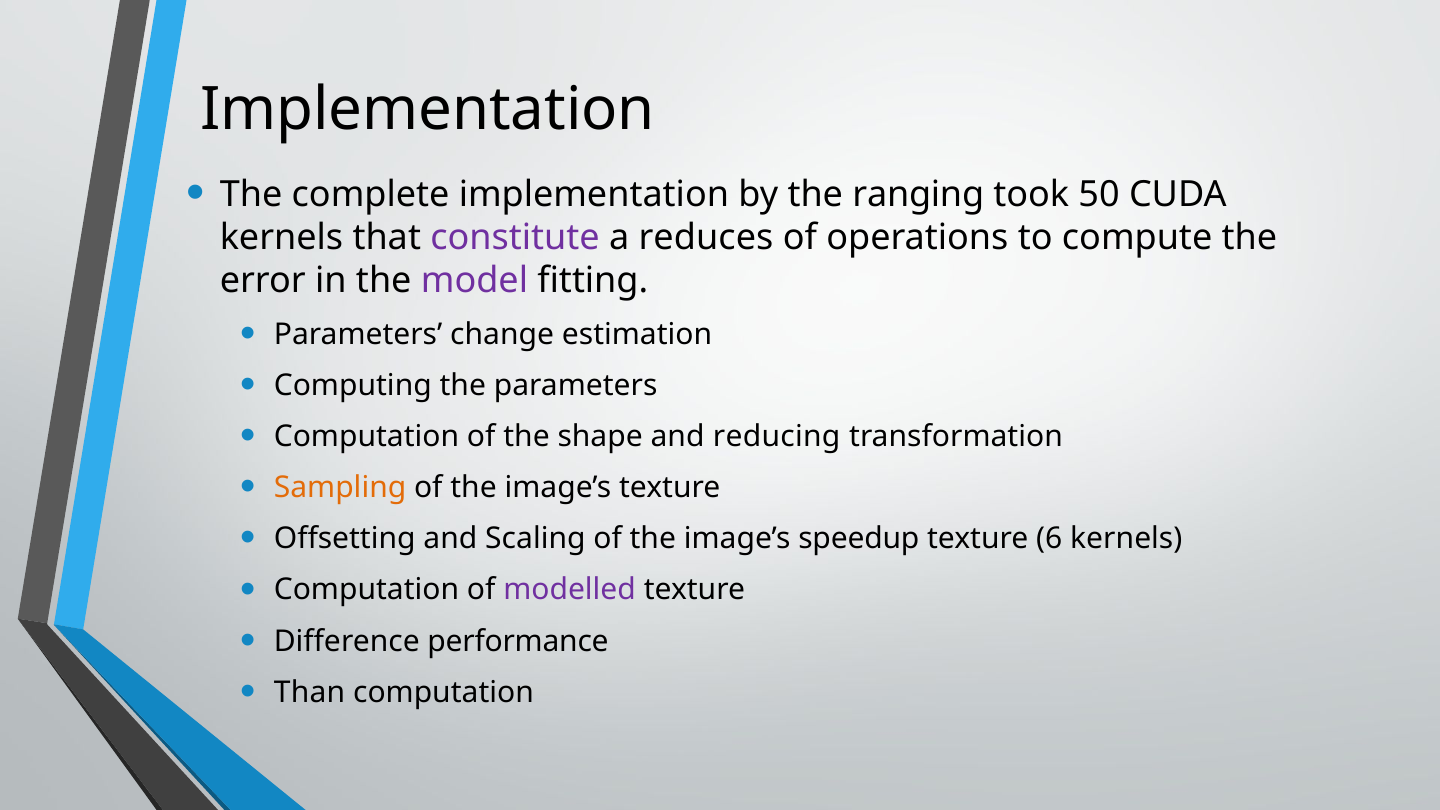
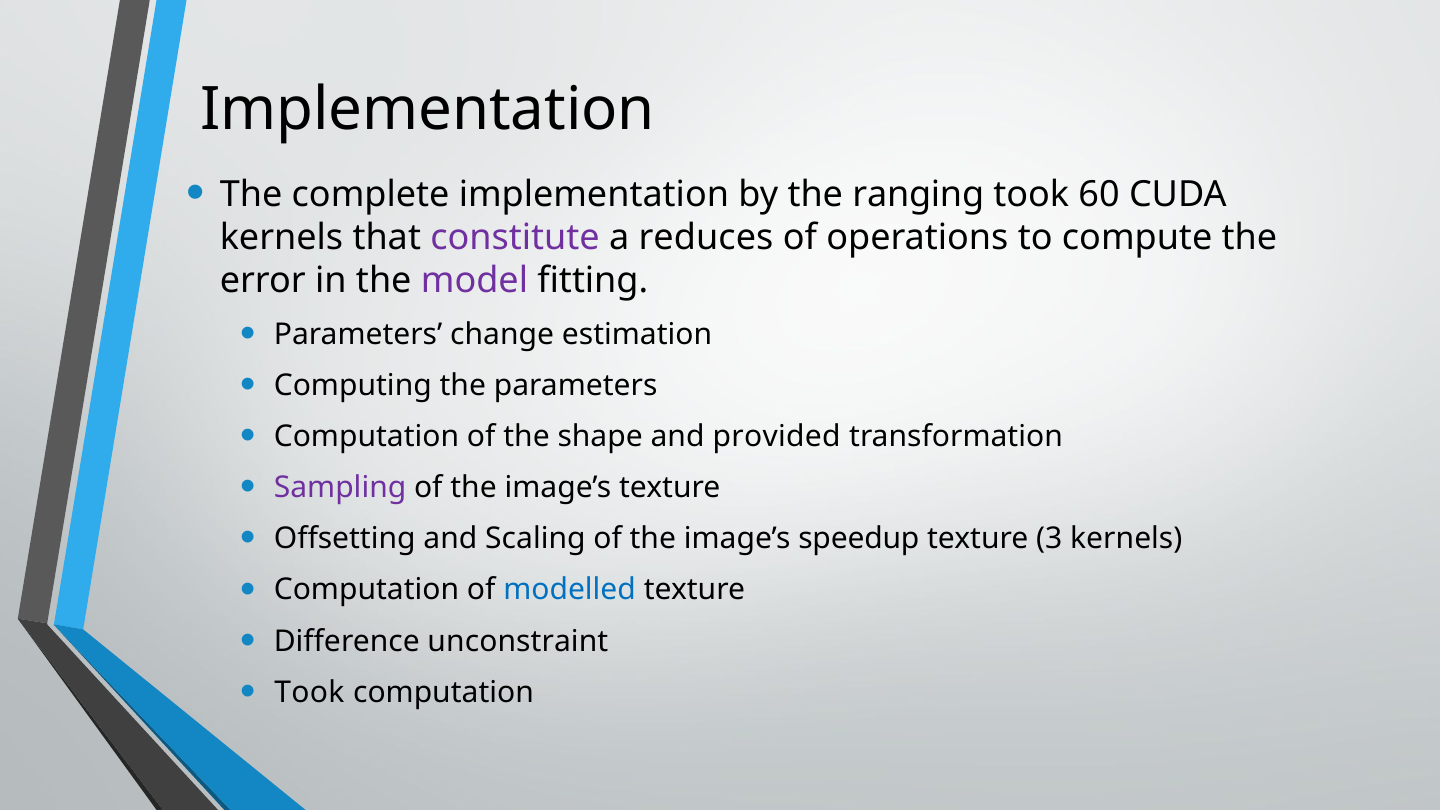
50: 50 -> 60
reducing: reducing -> provided
Sampling colour: orange -> purple
6: 6 -> 3
modelled colour: purple -> blue
performance: performance -> unconstraint
Than at (309, 692): Than -> Took
